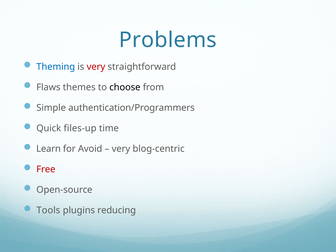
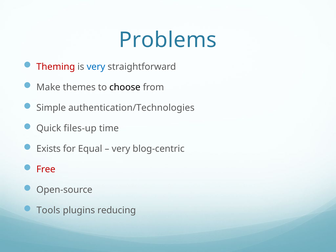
Theming colour: blue -> red
very at (96, 67) colour: red -> blue
Flaws: Flaws -> Make
authentication/Programmers: authentication/Programmers -> authentication/Technologies
Learn: Learn -> Exists
Avoid: Avoid -> Equal
